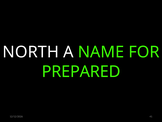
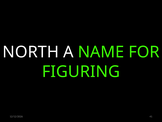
PREPARED: PREPARED -> FIGURING
